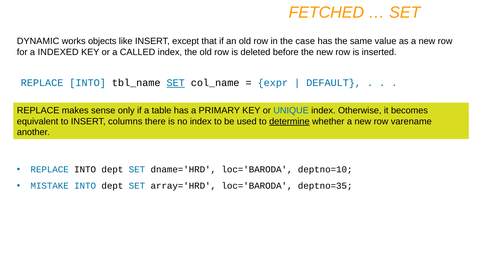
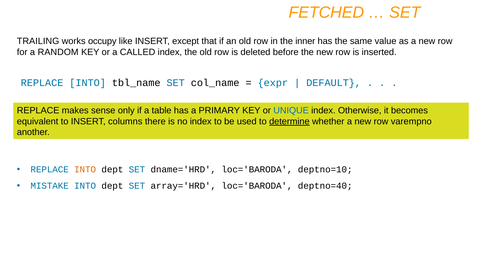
DYNAMIC: DYNAMIC -> TRAILING
objects: objects -> occupy
case: case -> inner
INDEXED: INDEXED -> RANDOM
SET at (176, 83) underline: present -> none
varename: varename -> varempno
INTO at (85, 169) colour: black -> orange
deptno=35: deptno=35 -> deptno=40
